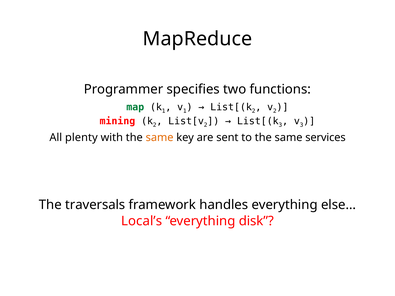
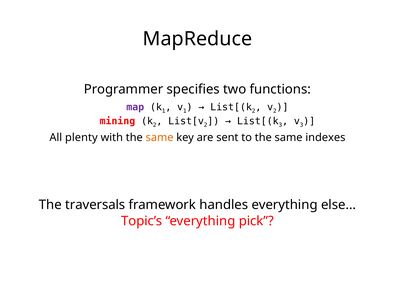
map colour: green -> purple
services: services -> indexes
Local’s: Local’s -> Topic’s
disk: disk -> pick
